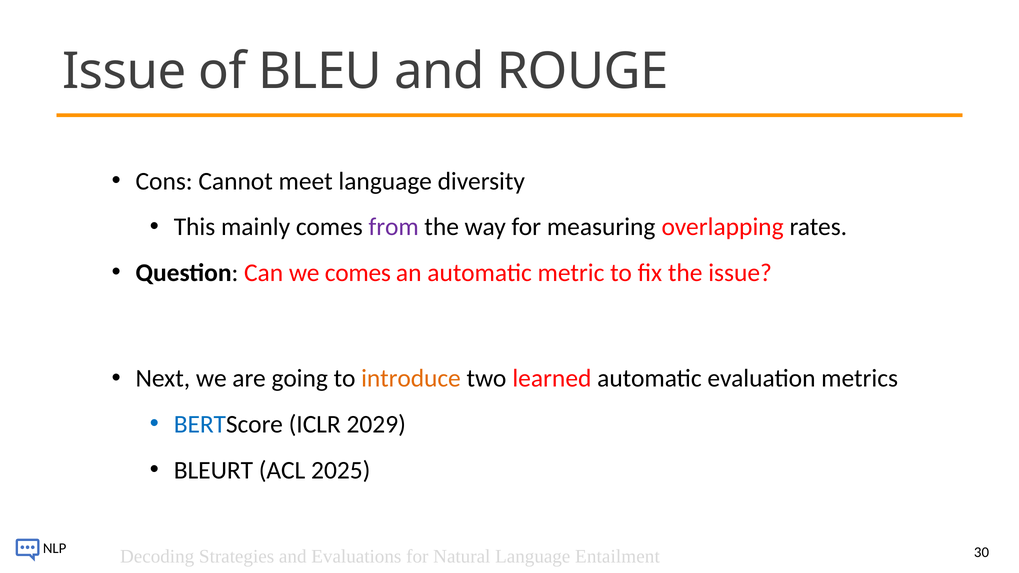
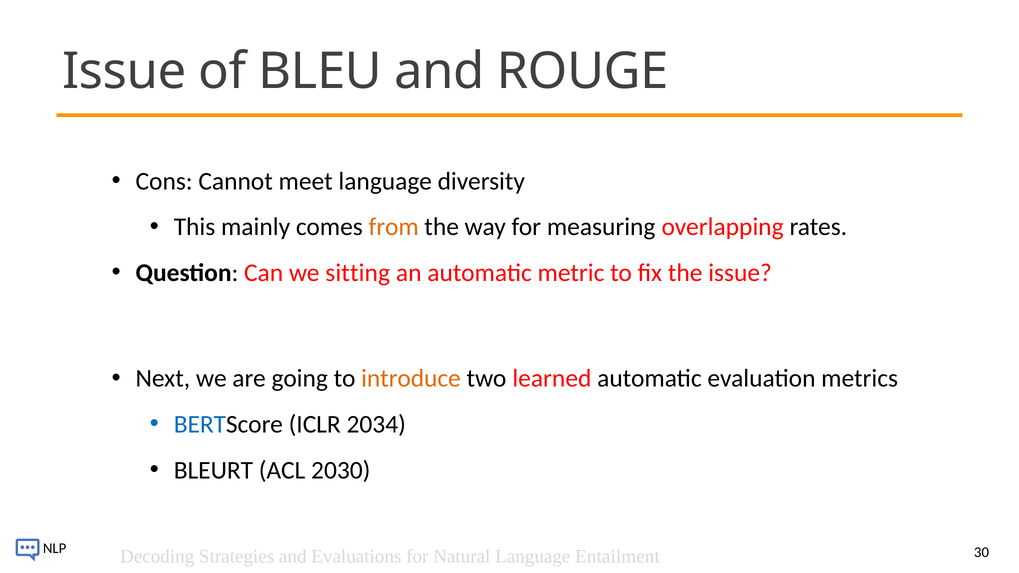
from colour: purple -> orange
we comes: comes -> sitting
2029: 2029 -> 2034
2025: 2025 -> 2030
